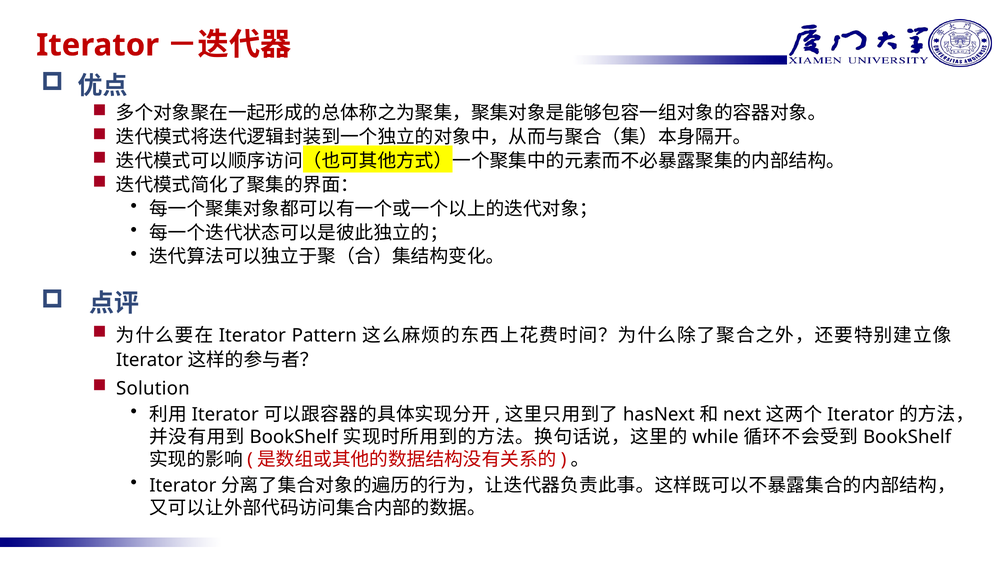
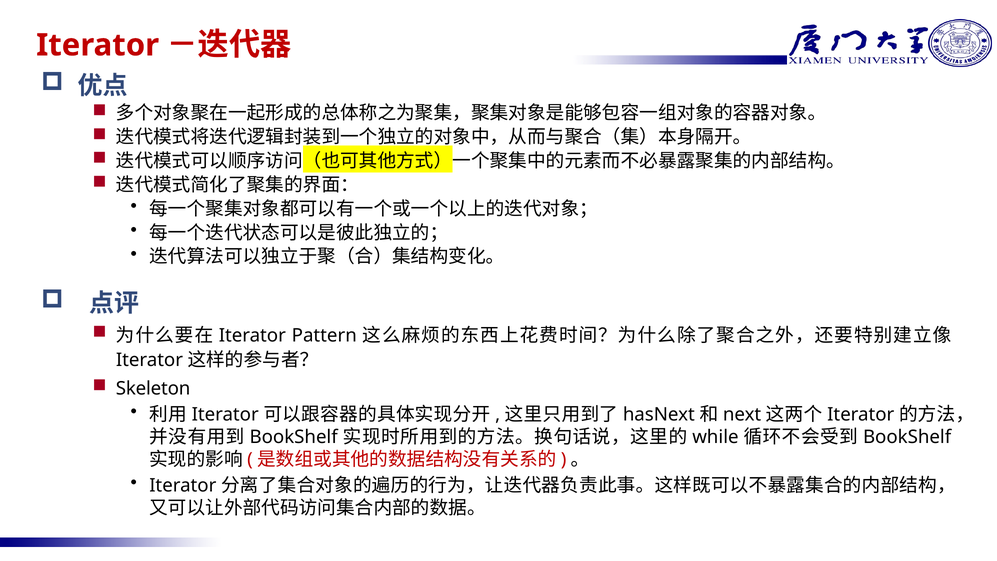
Solution: Solution -> Skeleton
